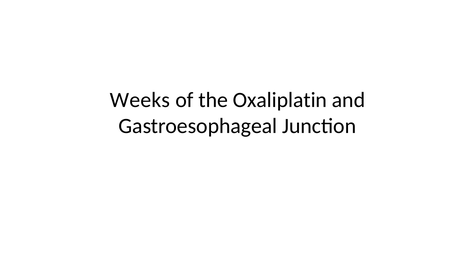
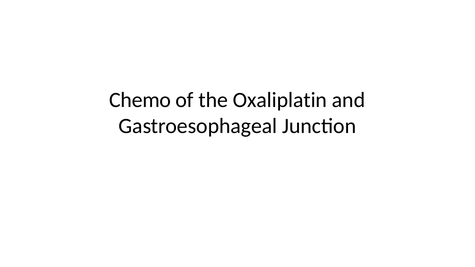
Weeks: Weeks -> Chemo
